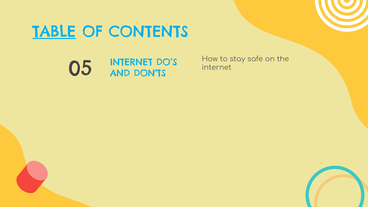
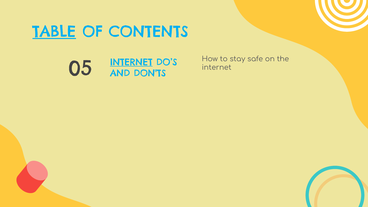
INTERNET at (131, 62) underline: none -> present
